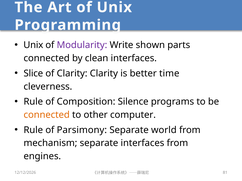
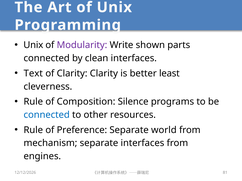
Slice: Slice -> Text
time: time -> least
connected at (47, 115) colour: orange -> blue
computer: computer -> resources
Parsimony: Parsimony -> Preference
